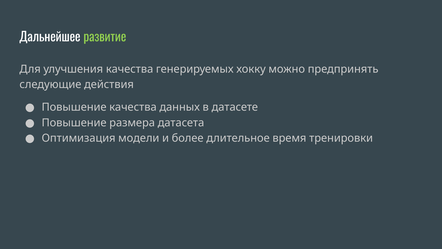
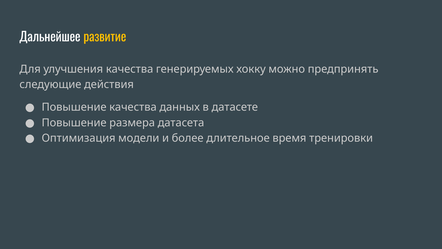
развитие colour: light green -> yellow
